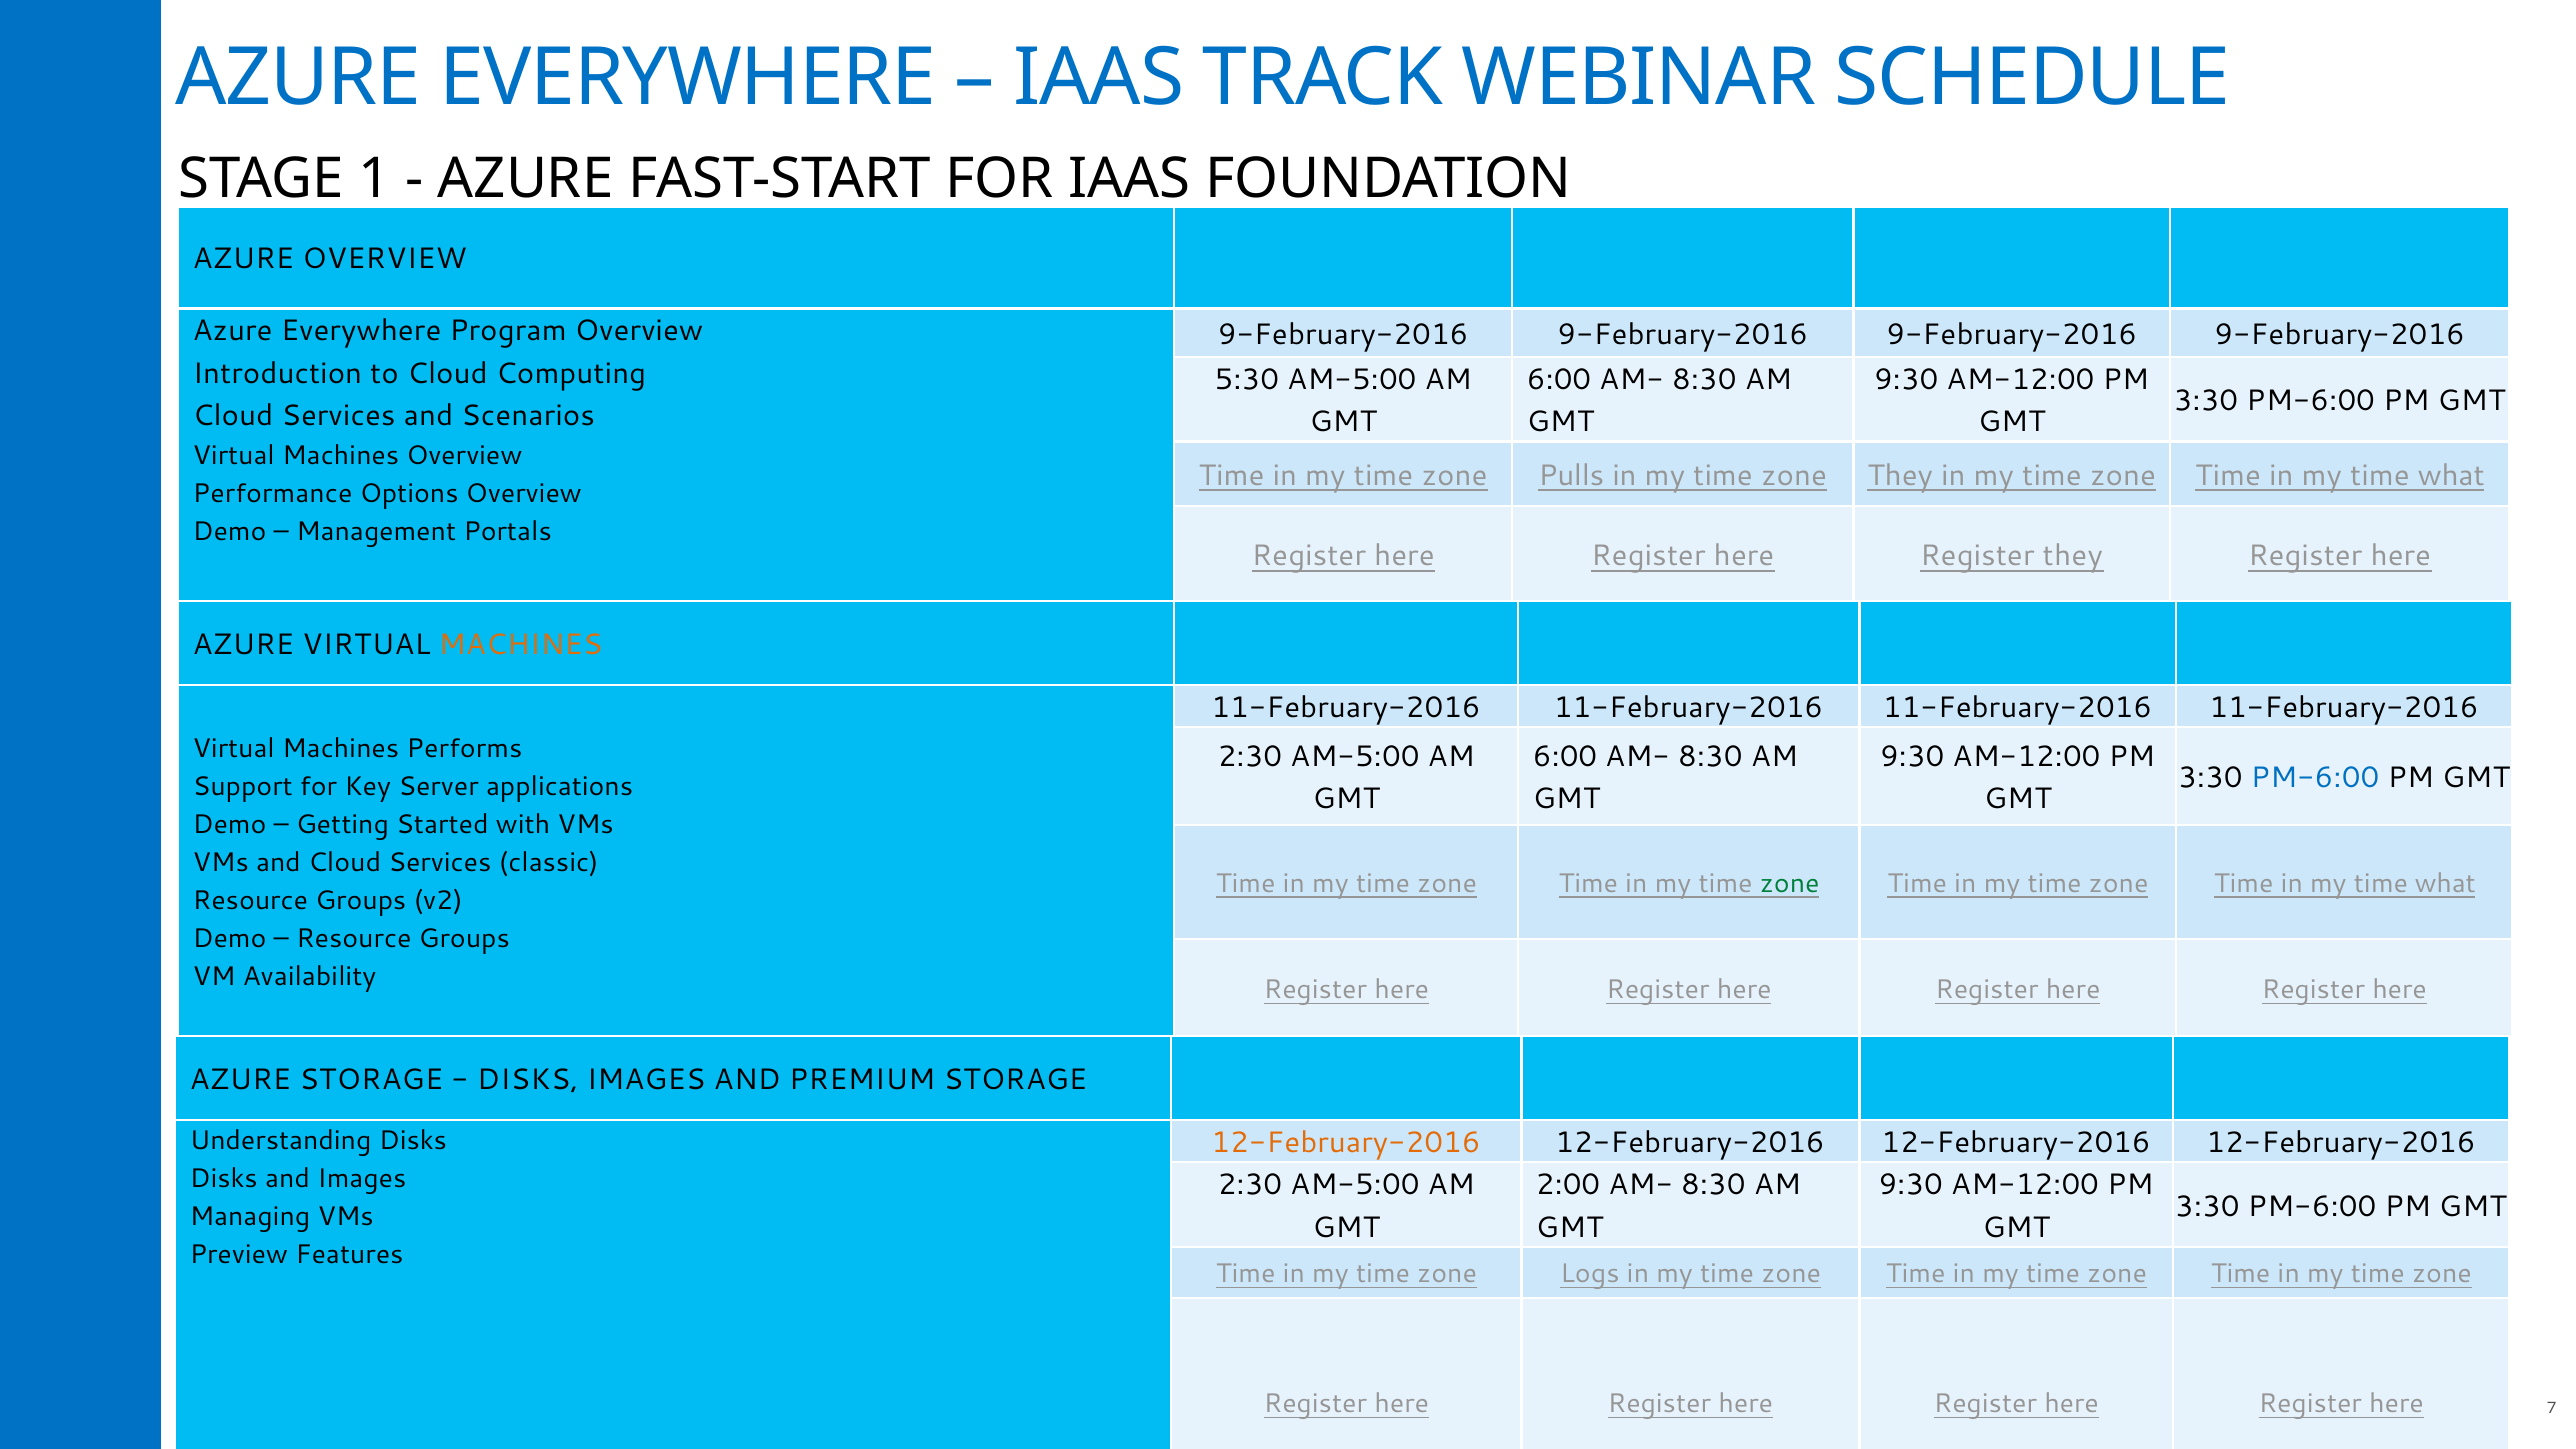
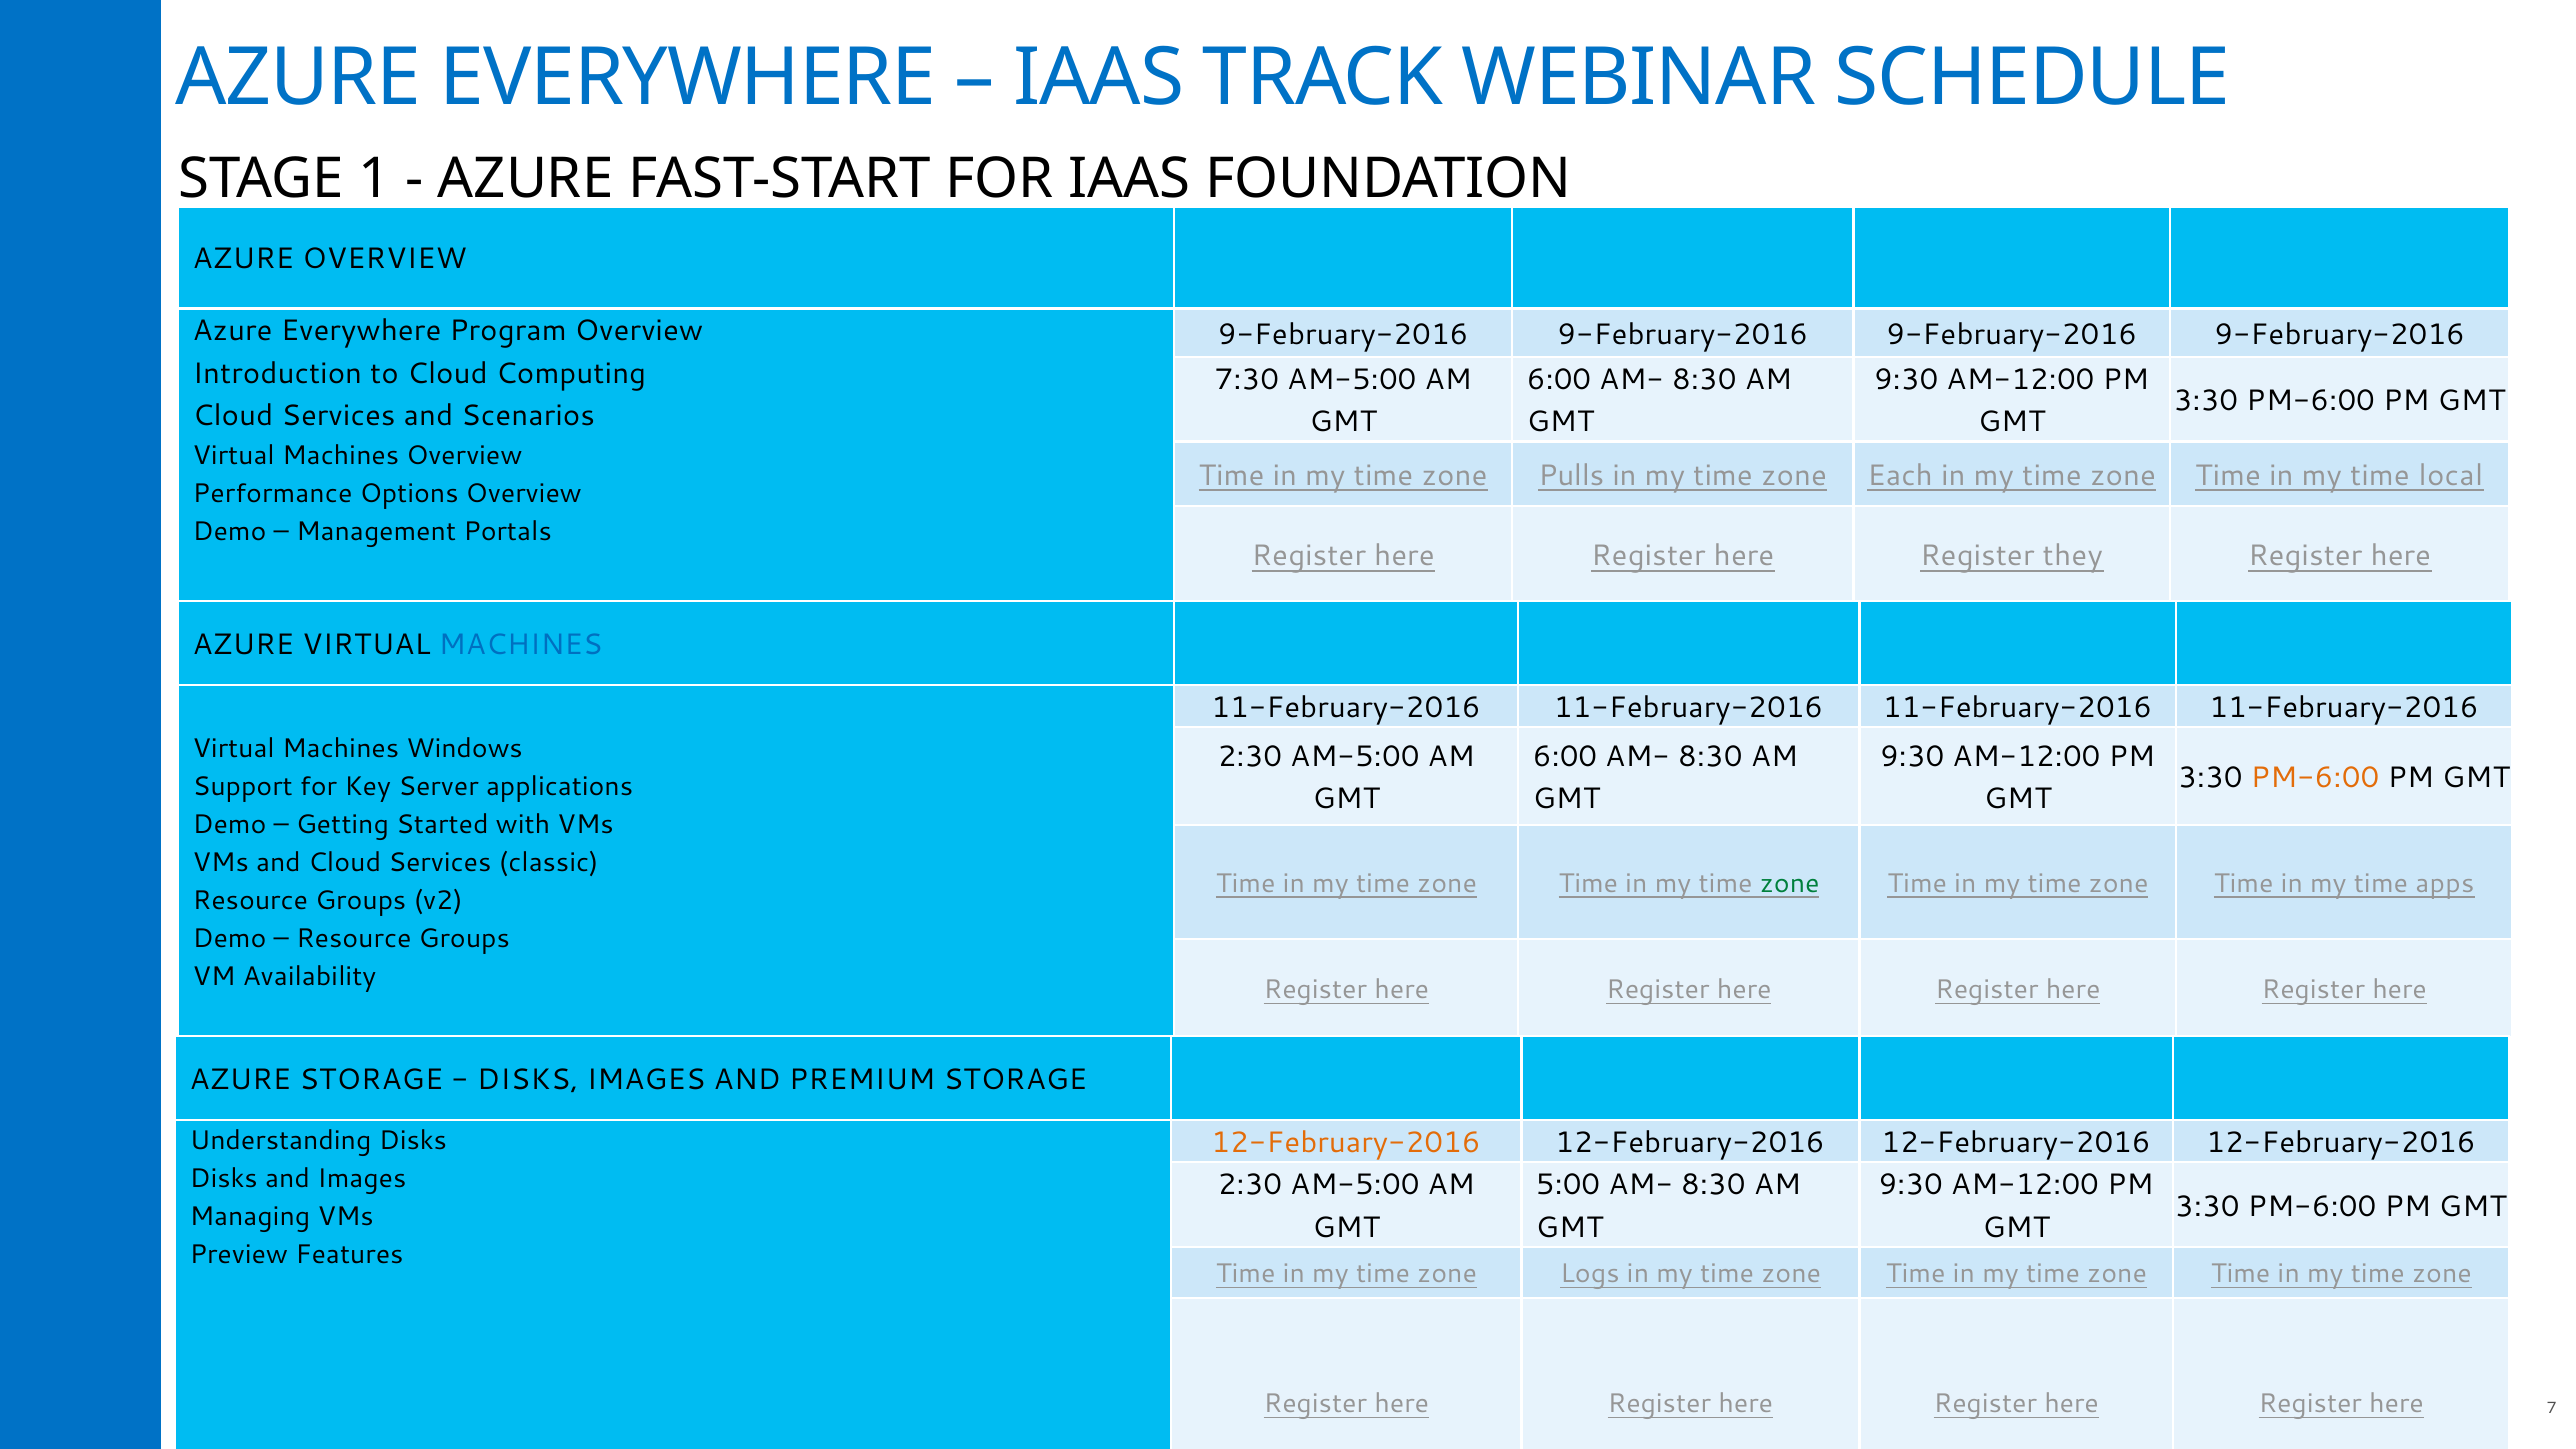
5:30: 5:30 -> 7:30
zone They: They -> Each
what at (2451, 475): what -> local
MACHINES at (521, 644) colour: orange -> blue
Performs: Performs -> Windows
PM-6:00 at (2315, 778) colour: blue -> orange
what at (2445, 883): what -> apps
2:00: 2:00 -> 5:00
